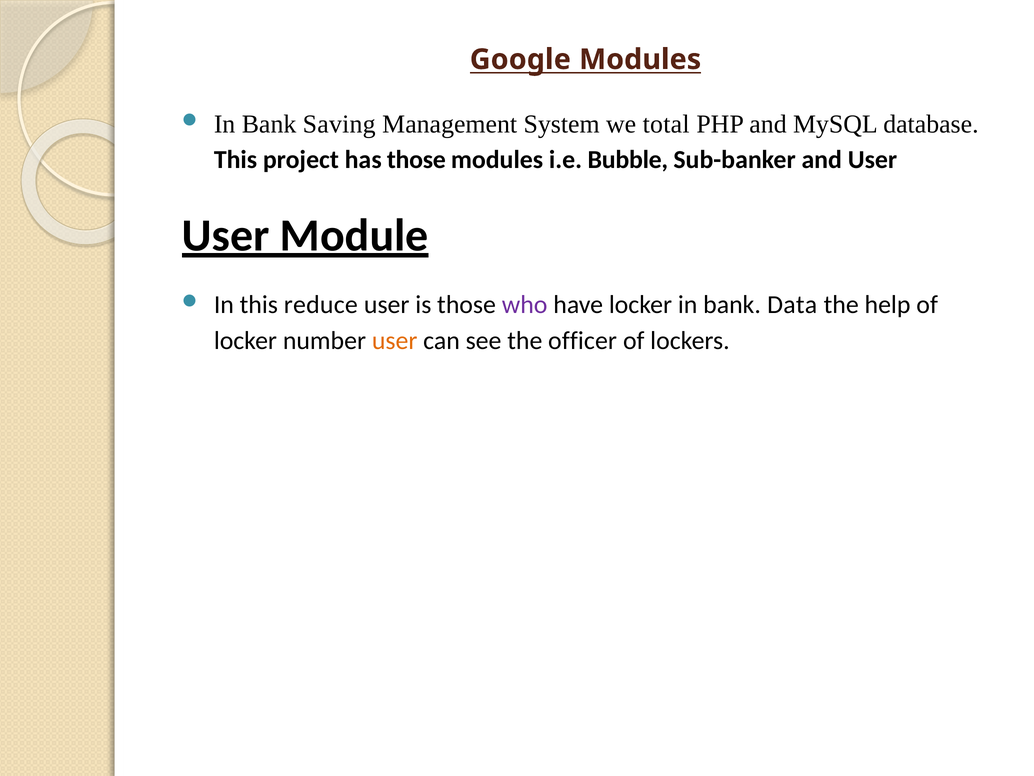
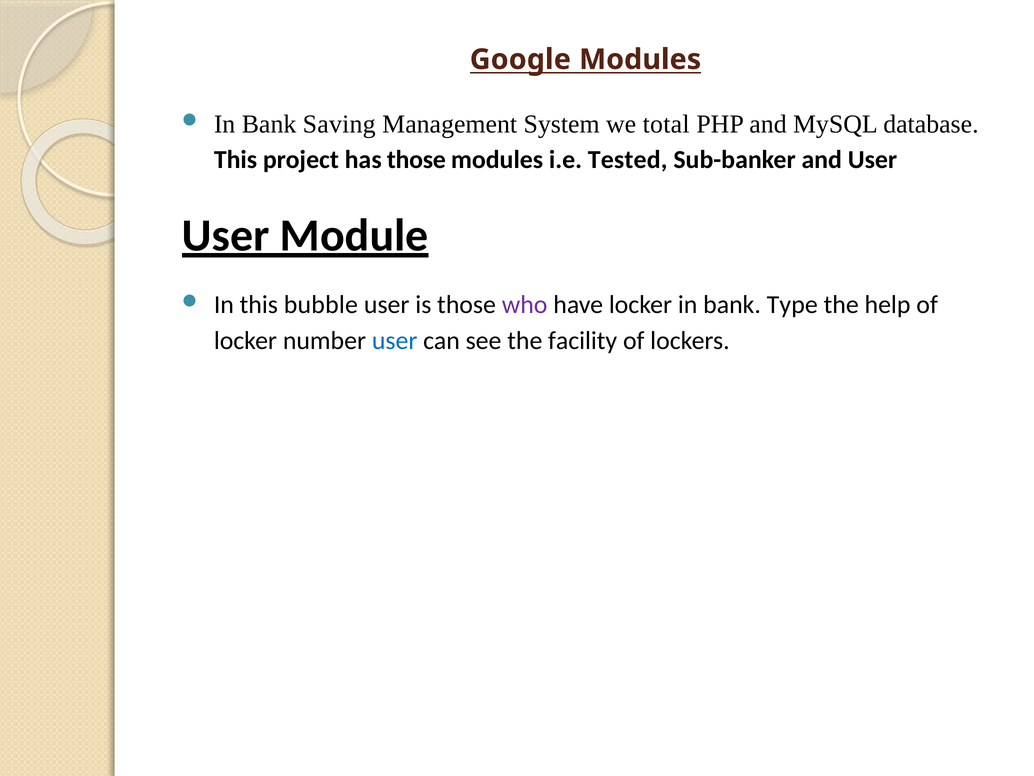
Bubble: Bubble -> Tested
reduce: reduce -> bubble
Data: Data -> Type
user at (395, 340) colour: orange -> blue
officer: officer -> facility
